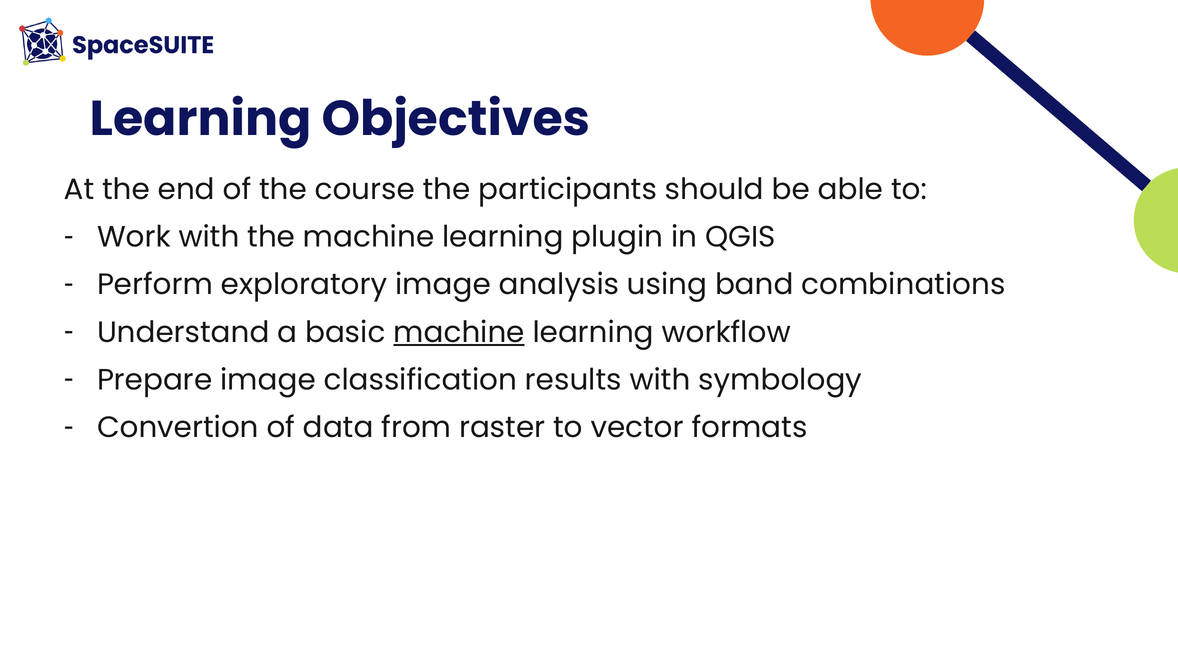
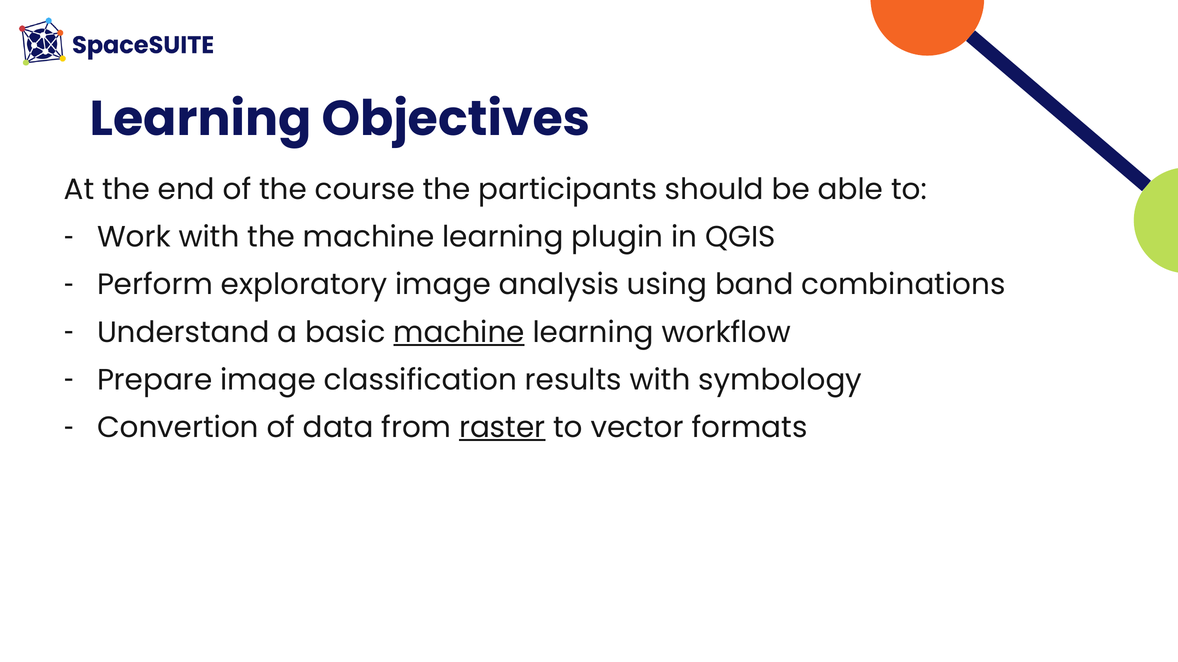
raster underline: none -> present
